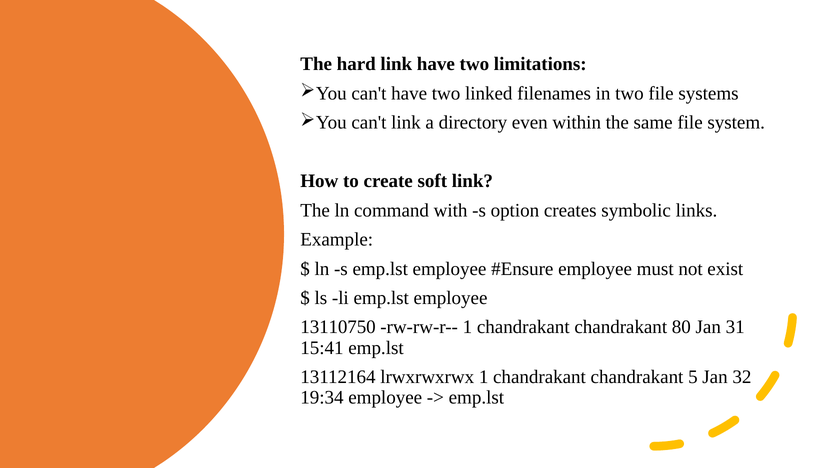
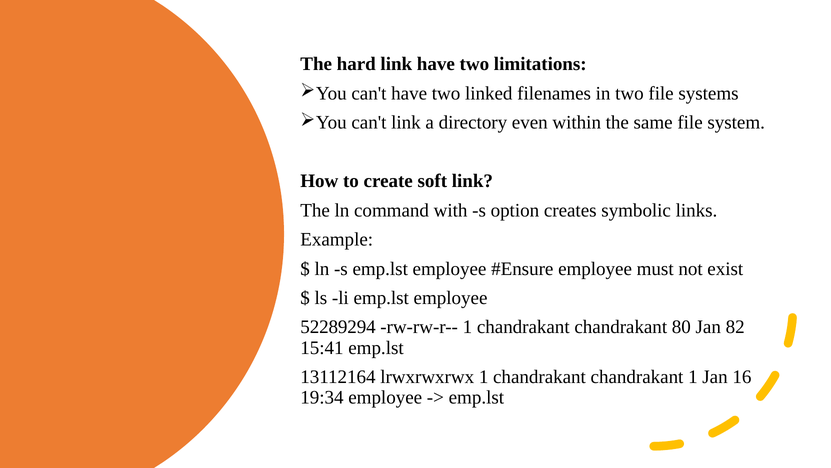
13110750: 13110750 -> 52289294
31: 31 -> 82
chandrakant 5: 5 -> 1
32: 32 -> 16
